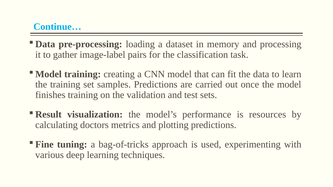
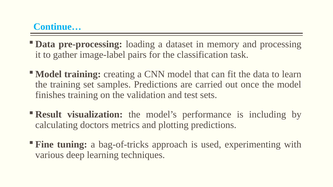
resources: resources -> including
